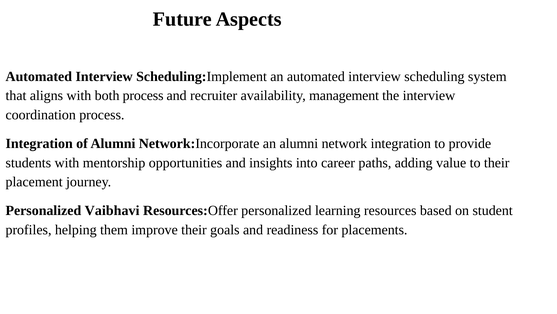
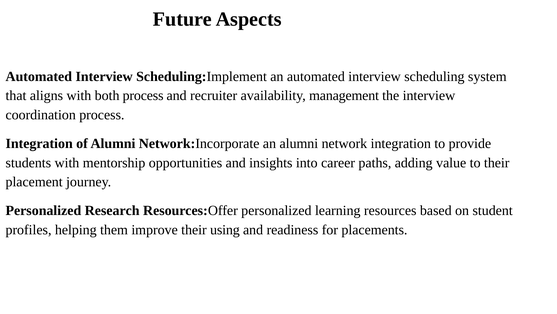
Vaibhavi: Vaibhavi -> Research
goals: goals -> using
